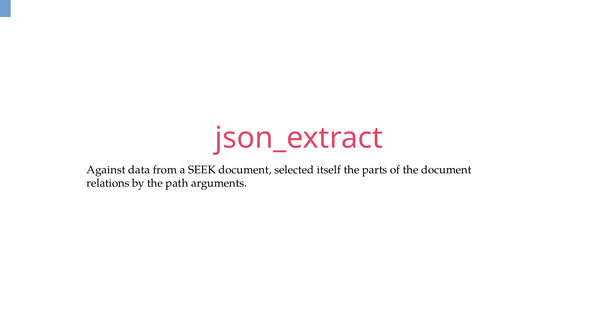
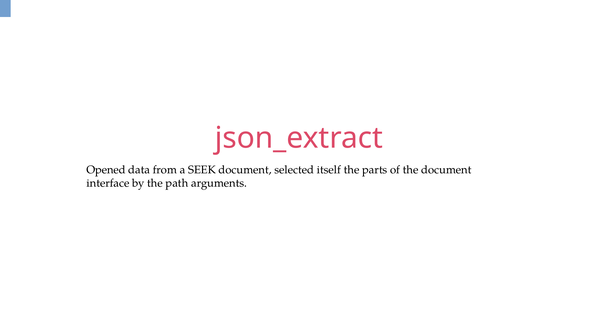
Against: Against -> Opened
relations: relations -> interface
